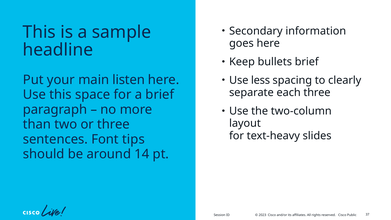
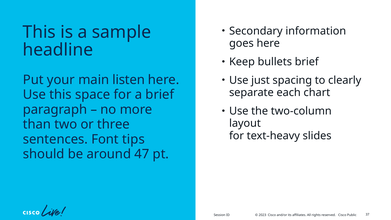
less: less -> just
each three: three -> chart
14: 14 -> 47
